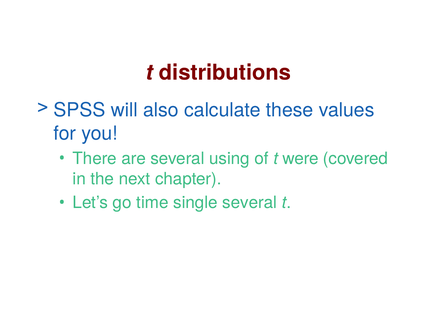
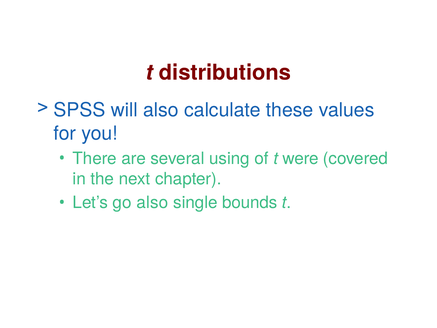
go time: time -> also
single several: several -> bounds
